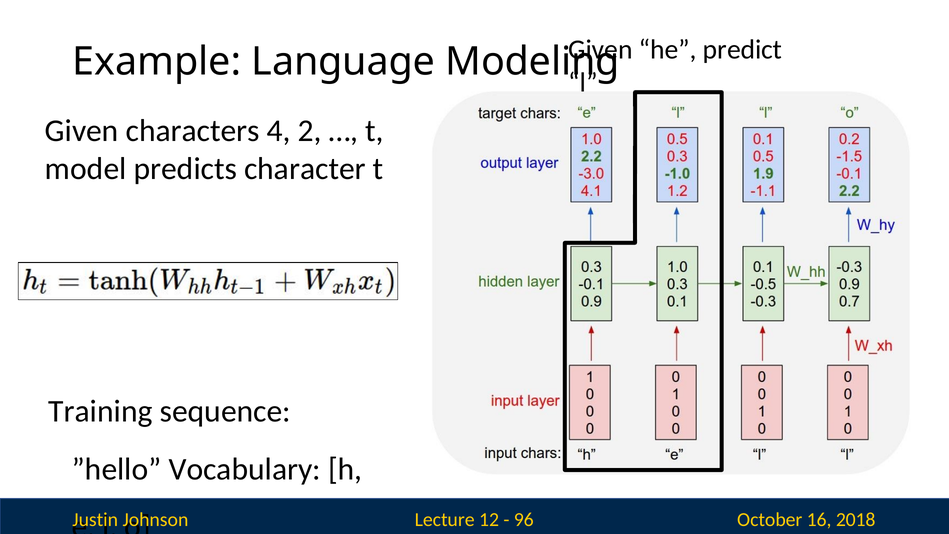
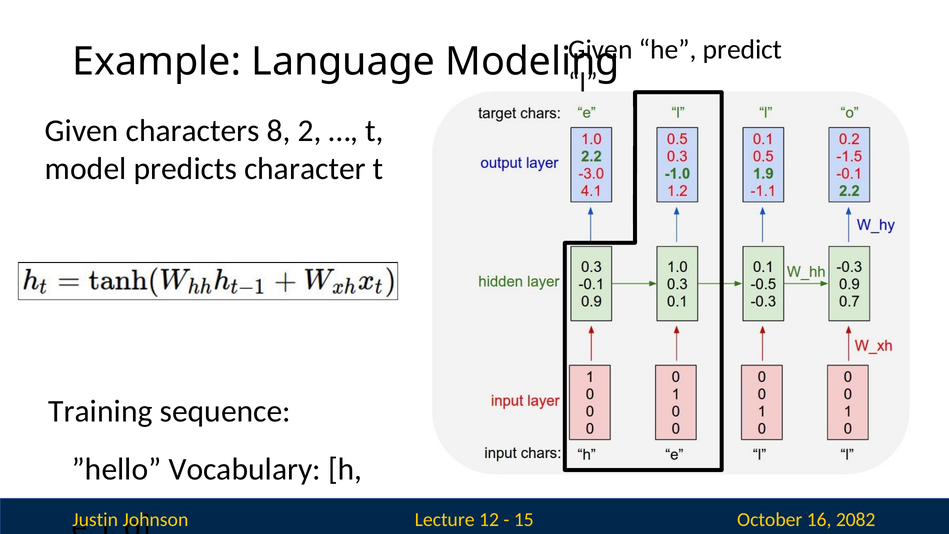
4: 4 -> 8
96: 96 -> 15
2018: 2018 -> 2082
